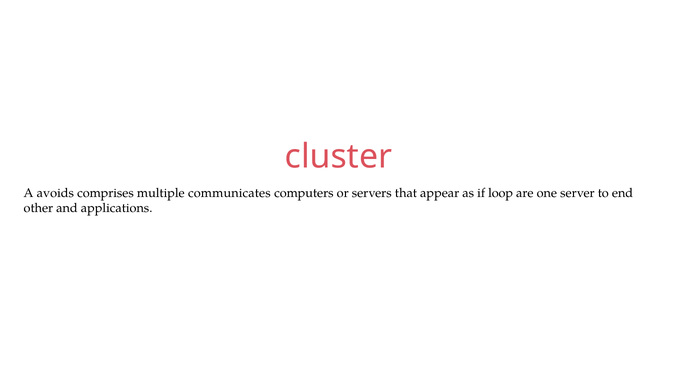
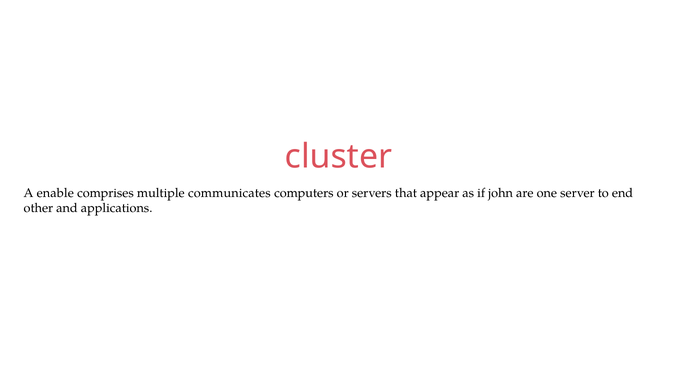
avoids: avoids -> enable
loop: loop -> john
